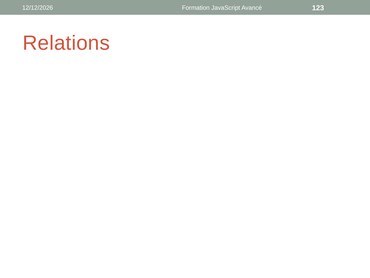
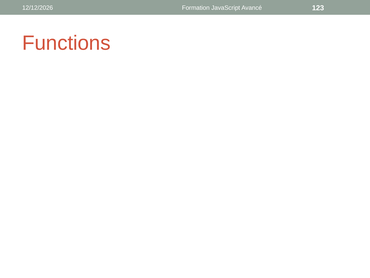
Relations: Relations -> Functions
